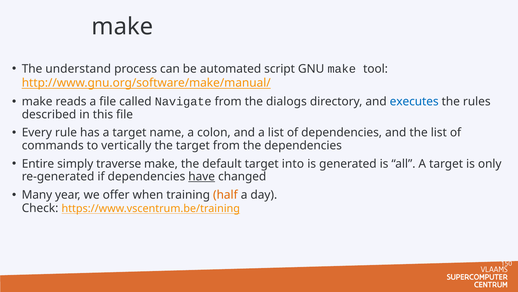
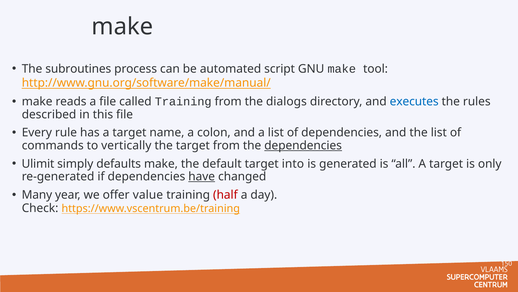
understand: understand -> subroutines
called Navigate: Navigate -> Training
dependencies at (303, 145) underline: none -> present
Entire: Entire -> Ulimit
traverse: traverse -> defaults
when: when -> value
half colour: orange -> red
